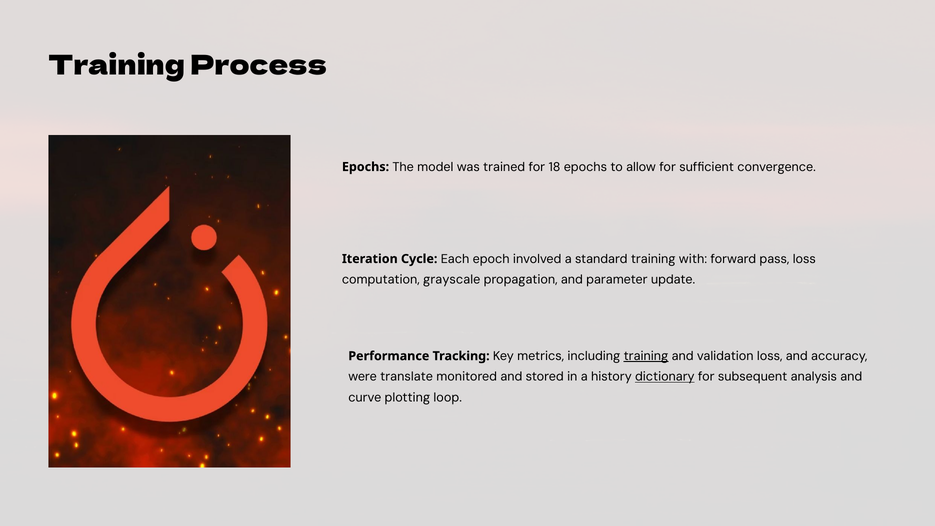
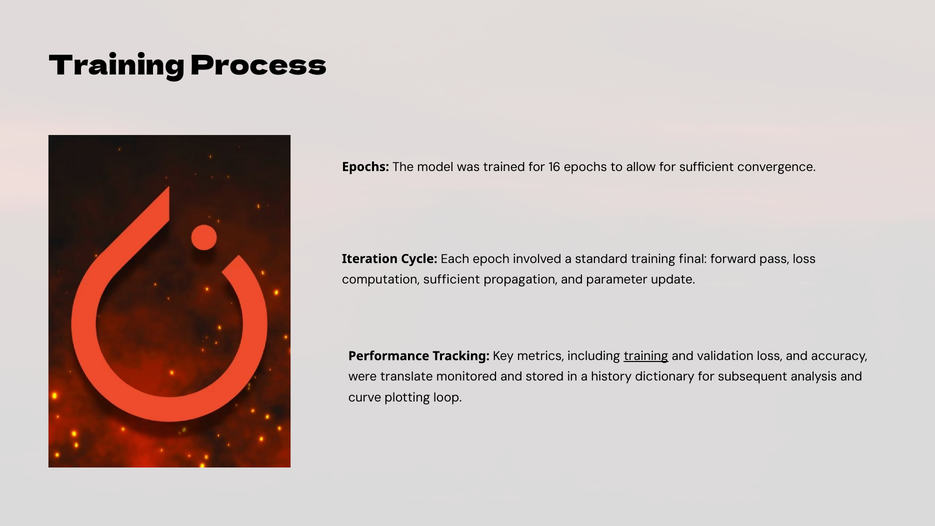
18: 18 -> 16
with: with -> final
computation grayscale: grayscale -> sufficient
dictionary underline: present -> none
